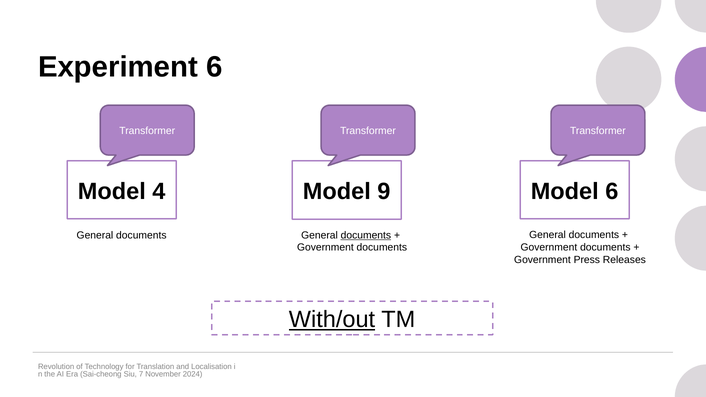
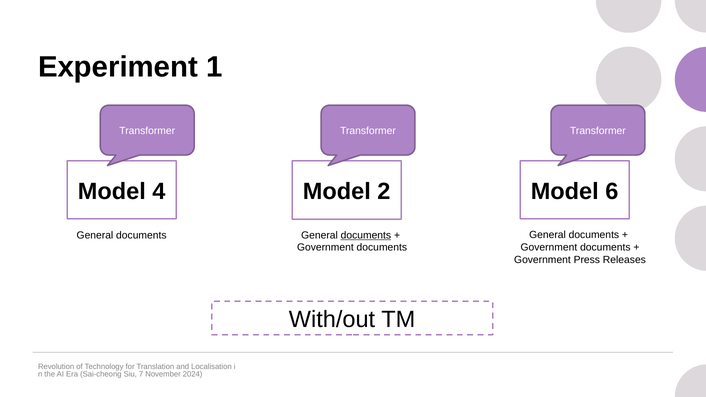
Experiment 6: 6 -> 1
9: 9 -> 2
With/out underline: present -> none
